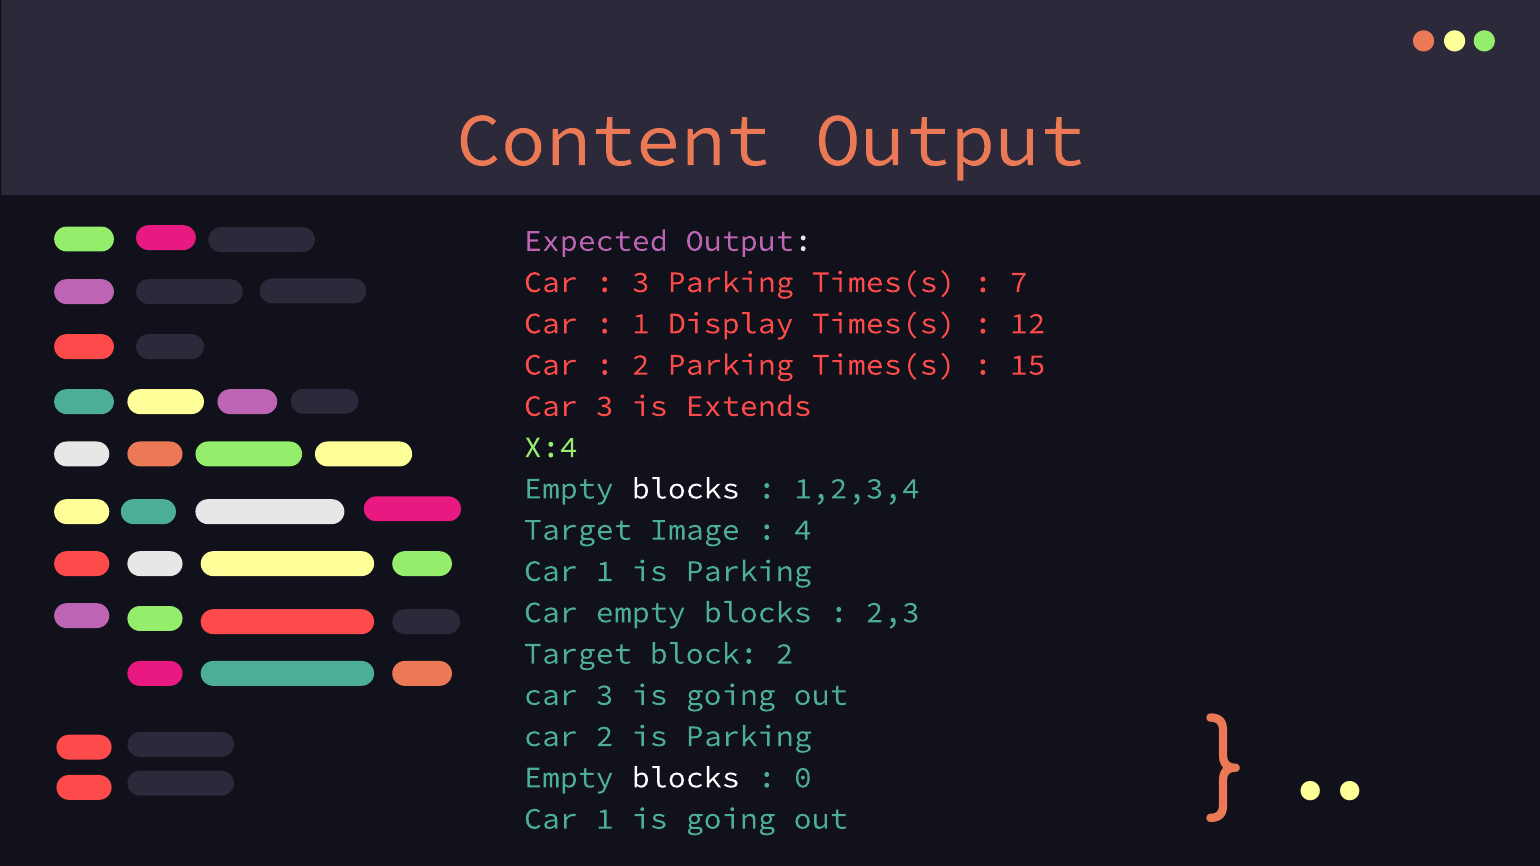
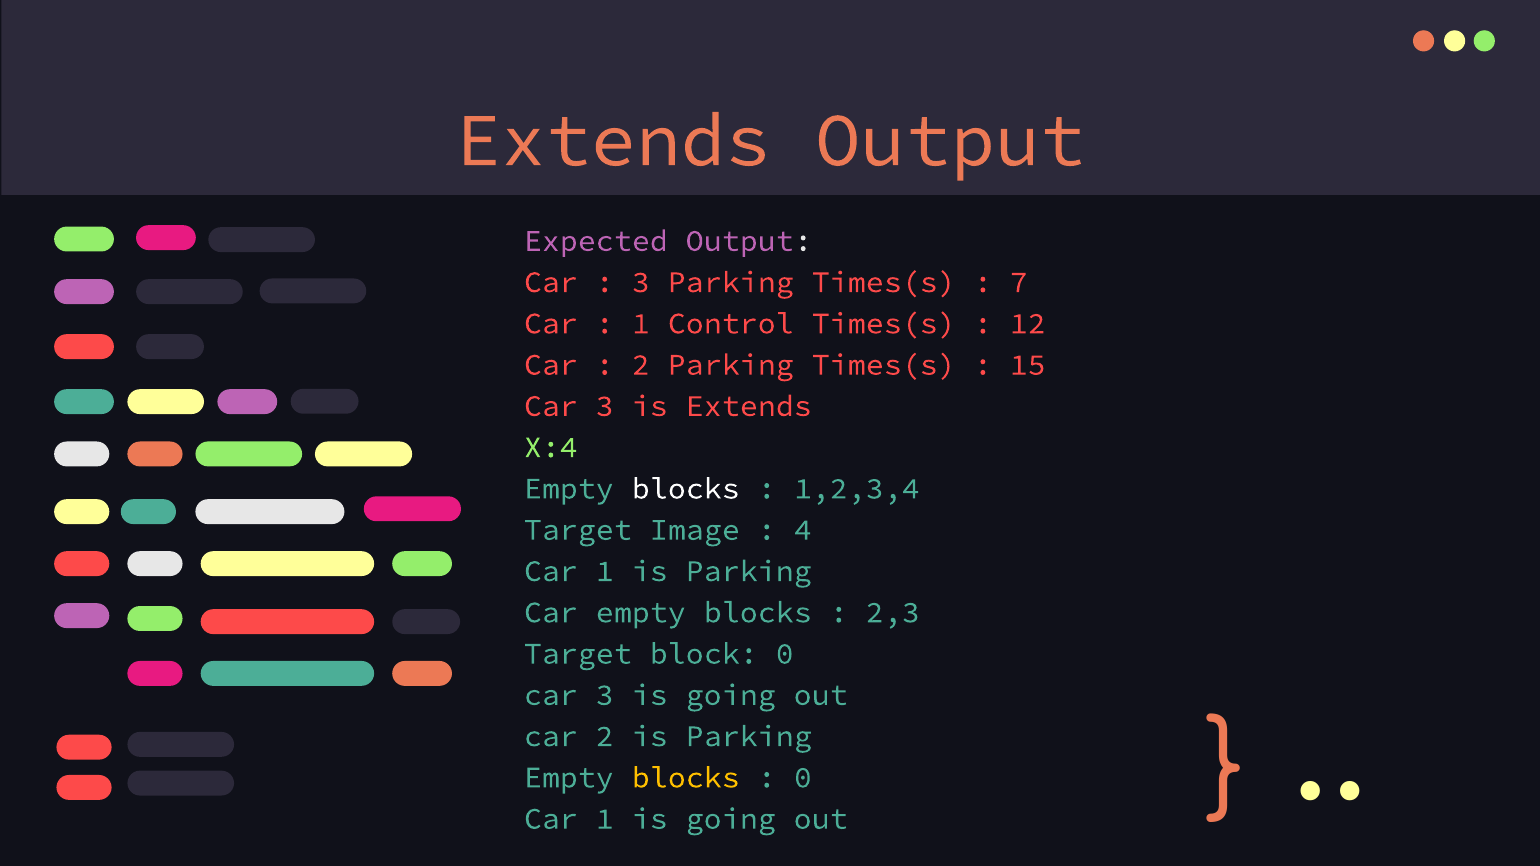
Content at (613, 141): Content -> Extends
Display: Display -> Control
block 2: 2 -> 0
blocks at (686, 778) colour: white -> yellow
